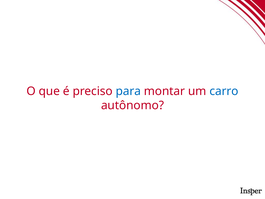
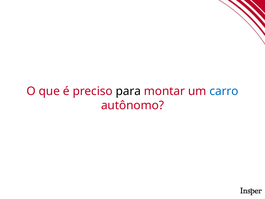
para colour: blue -> black
